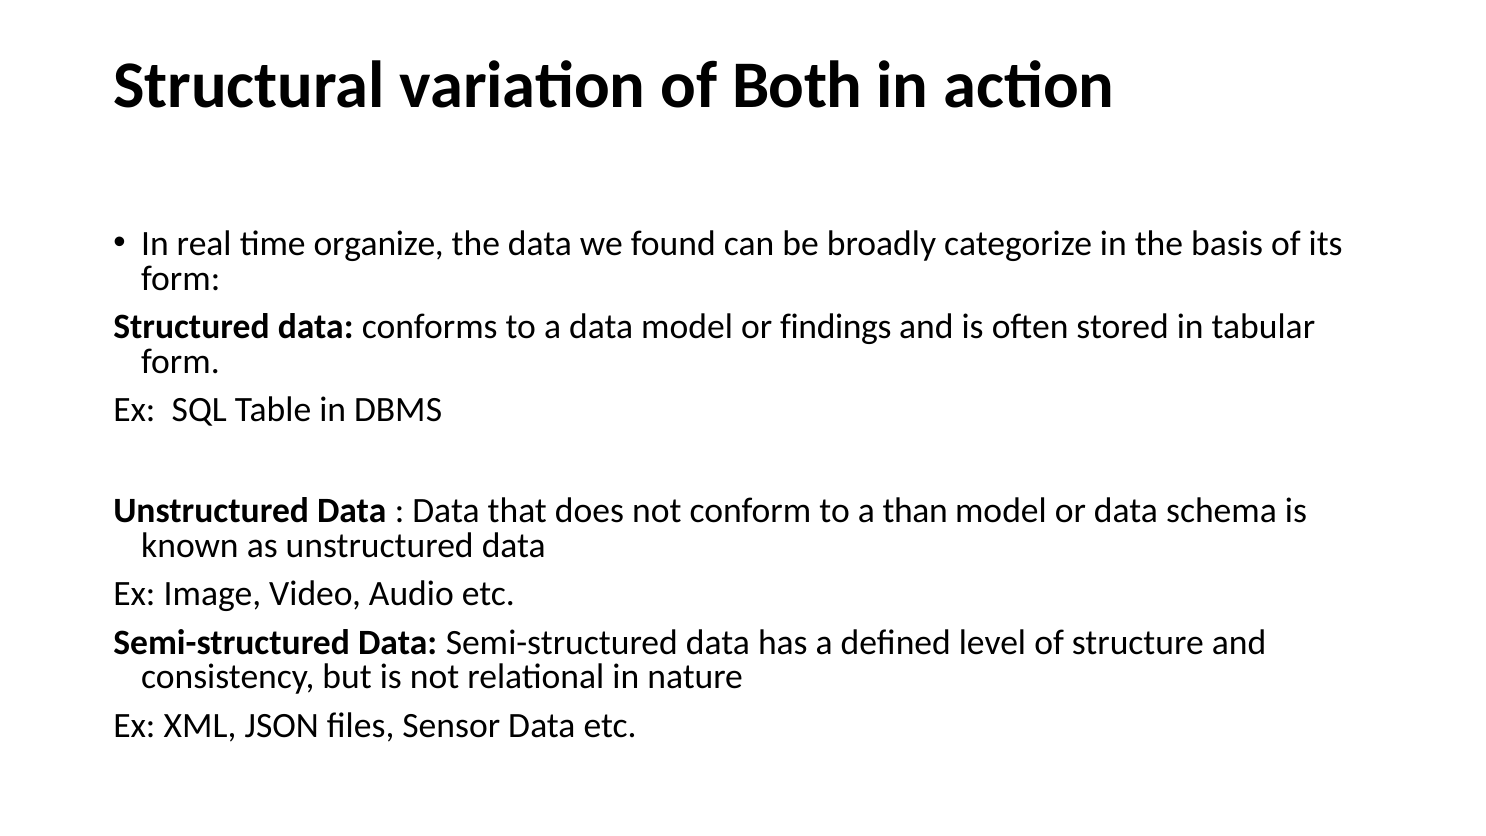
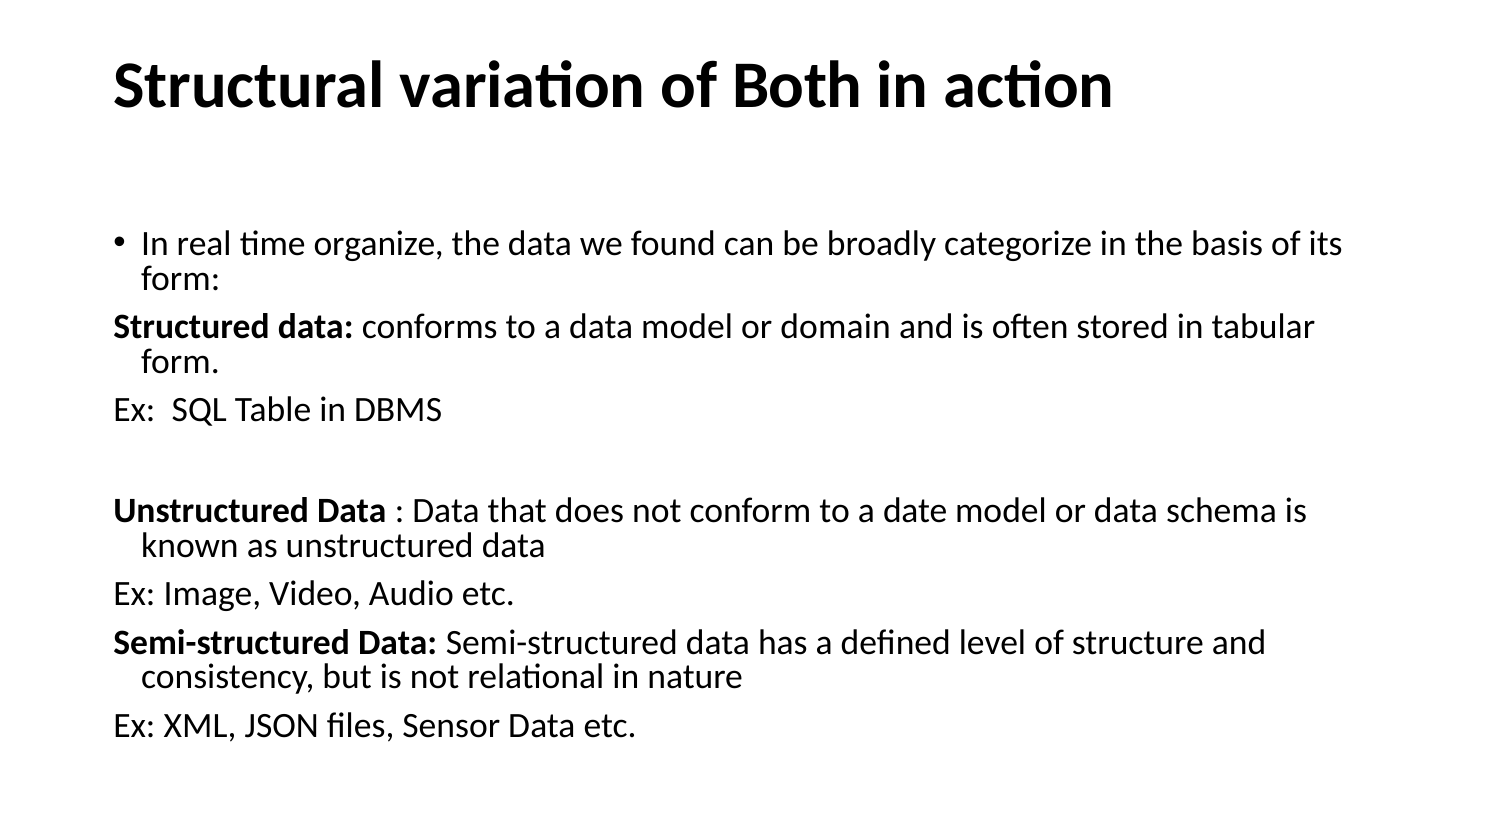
findings: findings -> domain
than: than -> date
